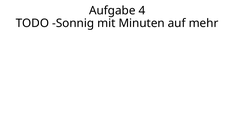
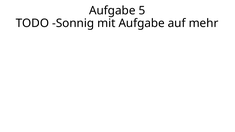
4: 4 -> 5
mit Minuten: Minuten -> Aufgabe
